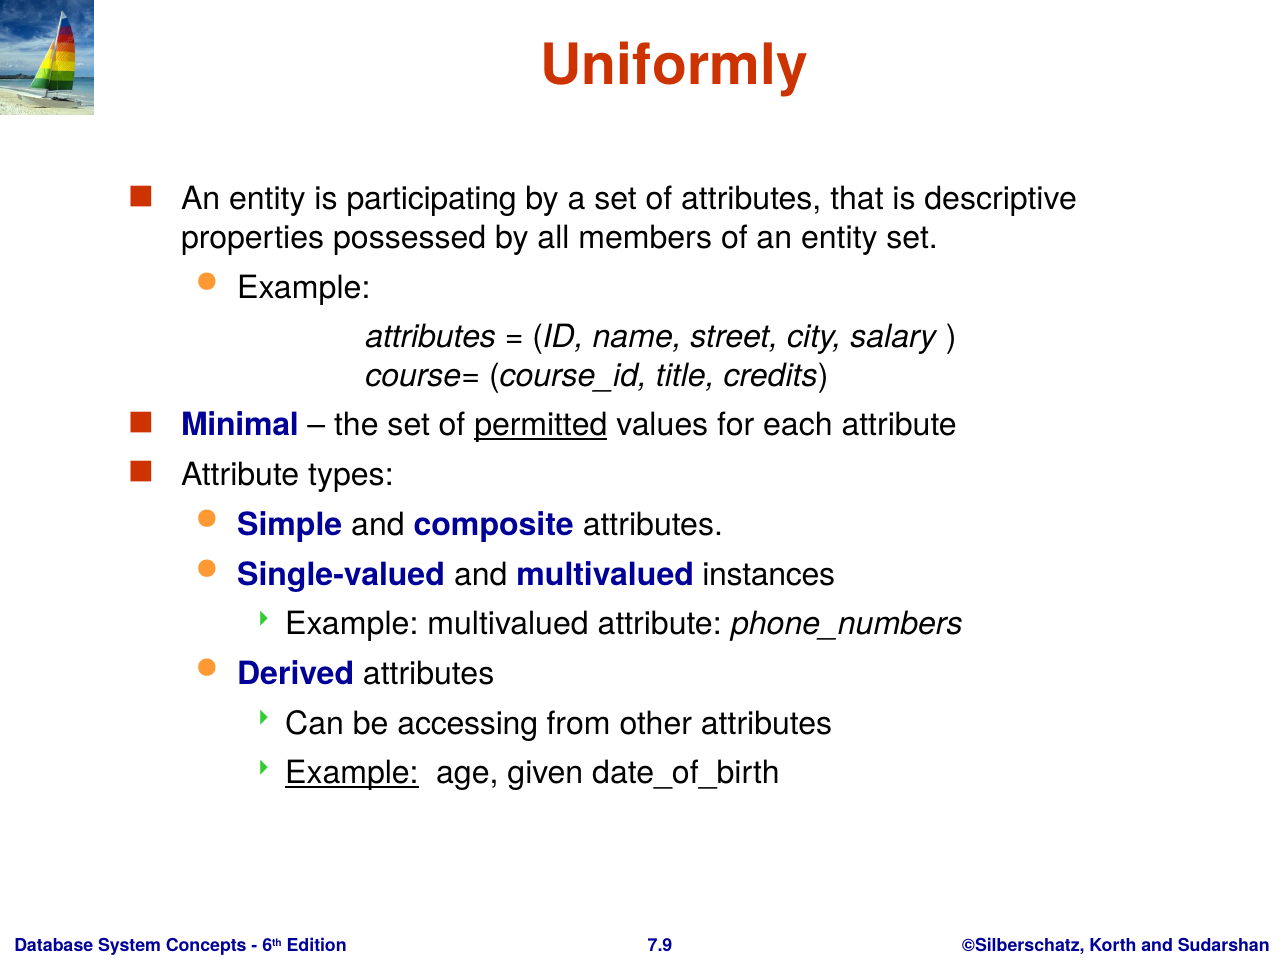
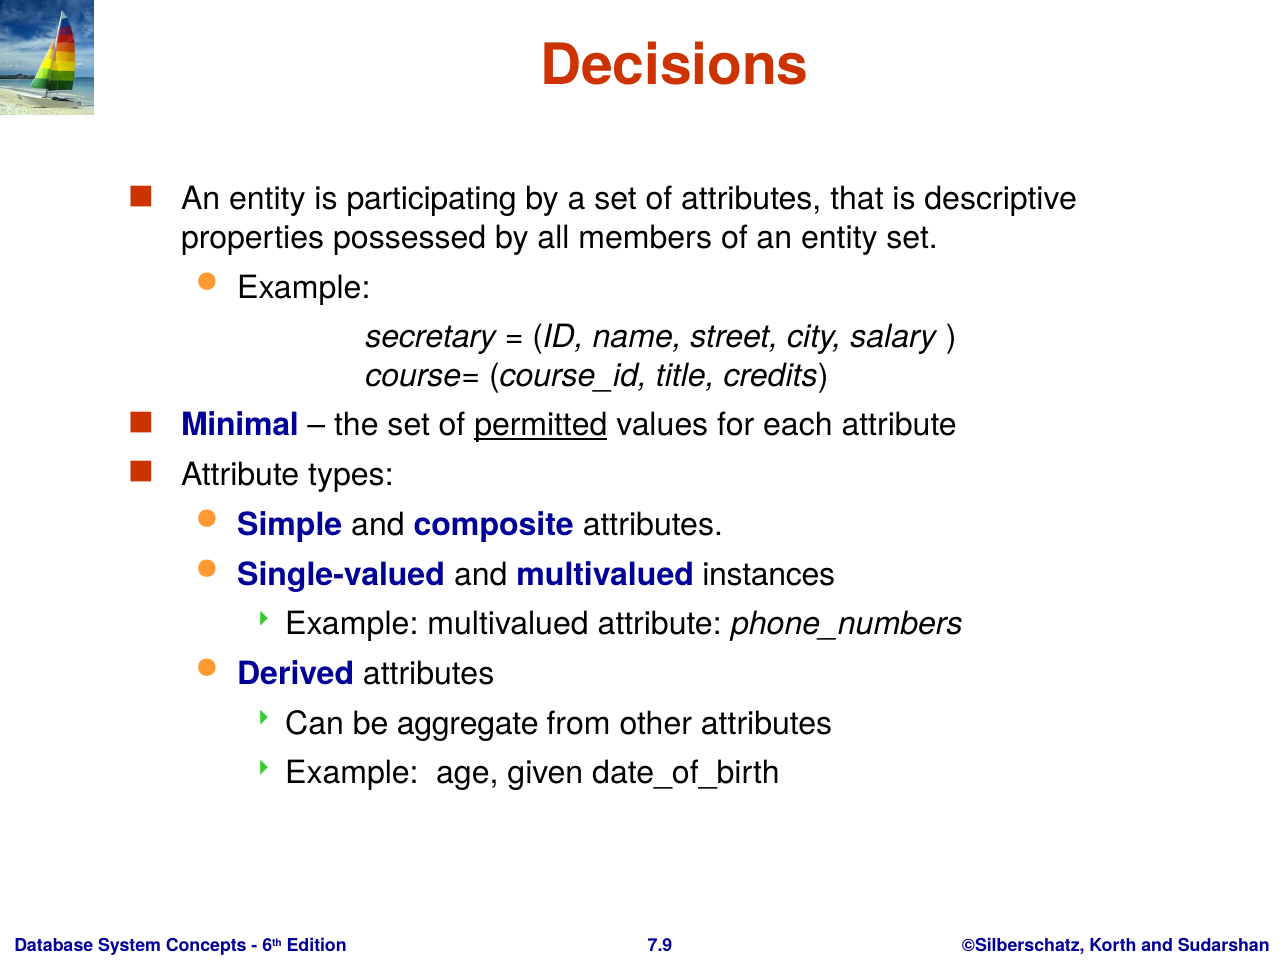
Uniformly: Uniformly -> Decisions
attributes at (431, 337): attributes -> secretary
accessing: accessing -> aggregate
Example at (352, 773) underline: present -> none
